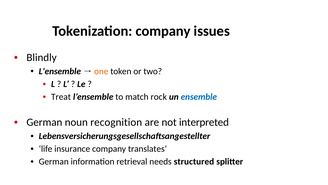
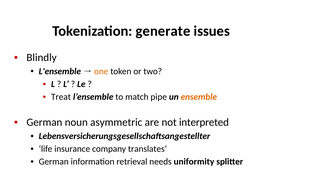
Tokenization company: company -> generate
rock: rock -> pipe
ensemble colour: blue -> orange
recognition: recognition -> asymmetric
structured: structured -> uniformity
